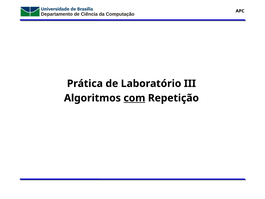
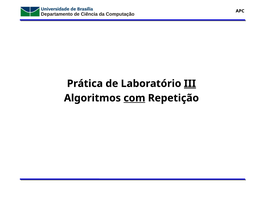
III underline: none -> present
